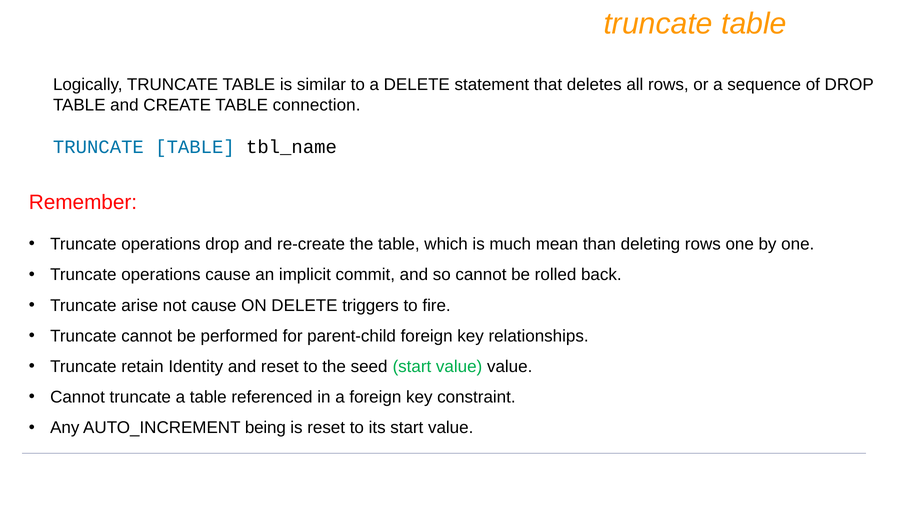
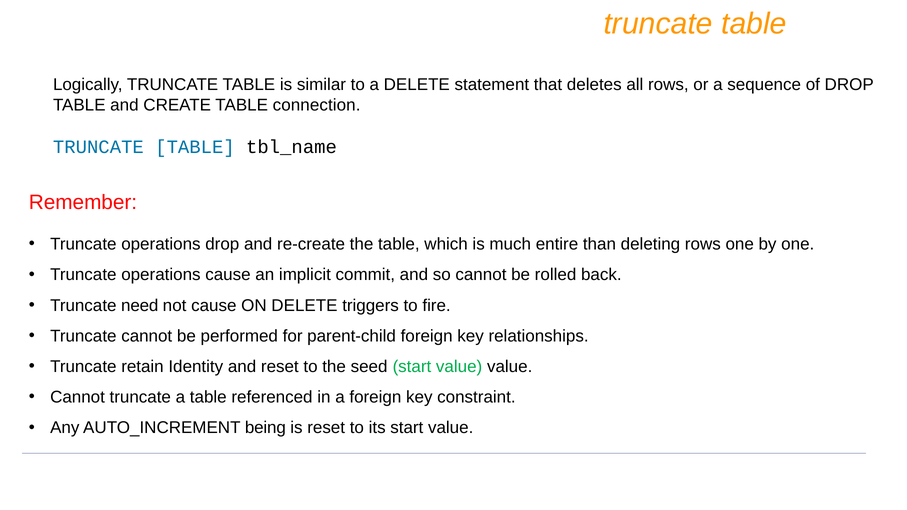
mean: mean -> entire
arise: arise -> need
